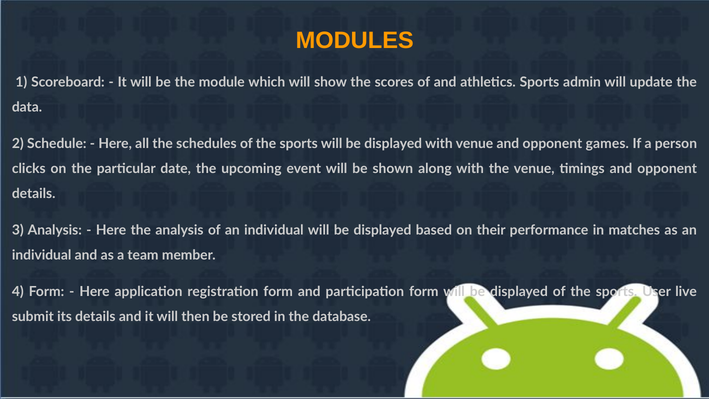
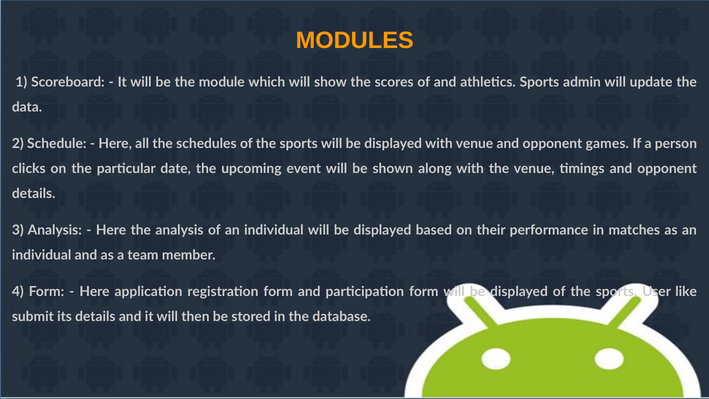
live: live -> like
